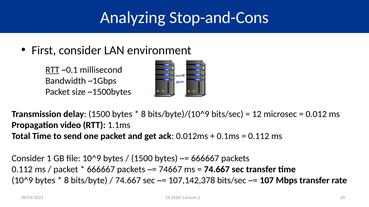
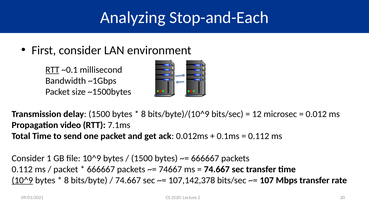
Stop-and-Cons: Stop-and-Cons -> Stop-and-Each
1.1ms: 1.1ms -> 7.1ms
10^9 at (22, 181) underline: none -> present
